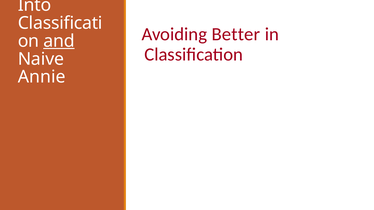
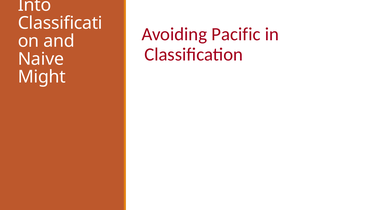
Better: Better -> Pacific
and underline: present -> none
Annie: Annie -> Might
